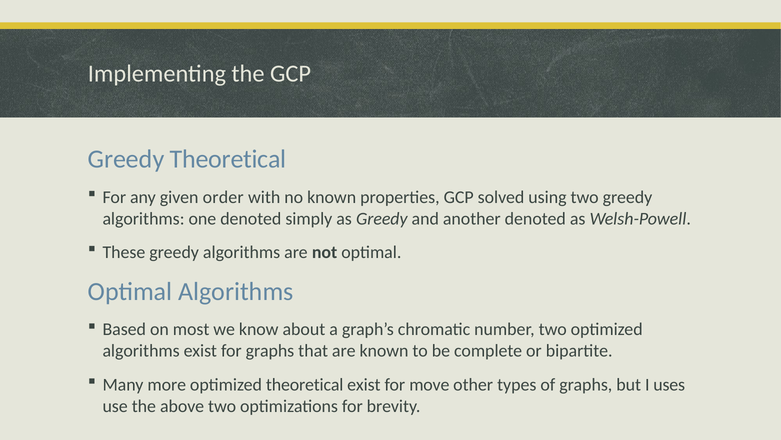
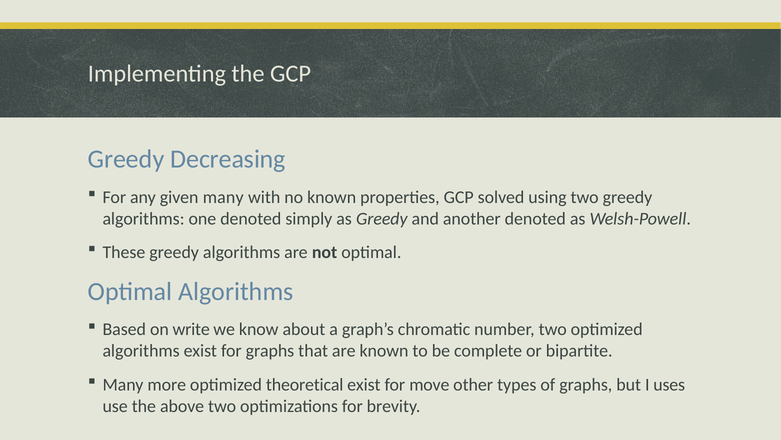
Greedy Theoretical: Theoretical -> Decreasing
given order: order -> many
most: most -> write
